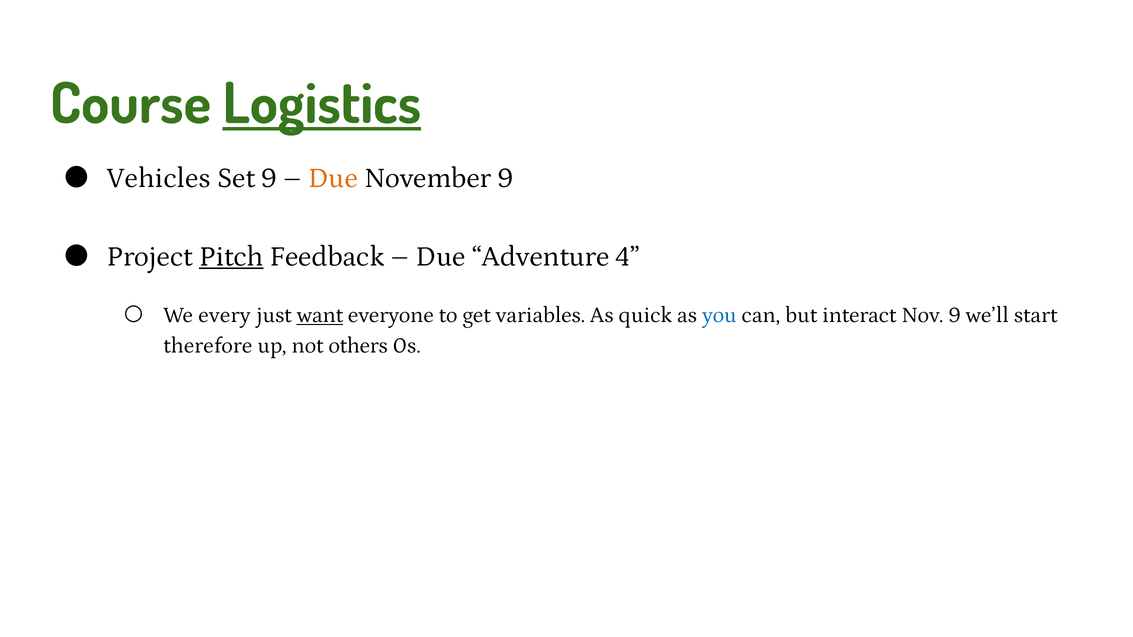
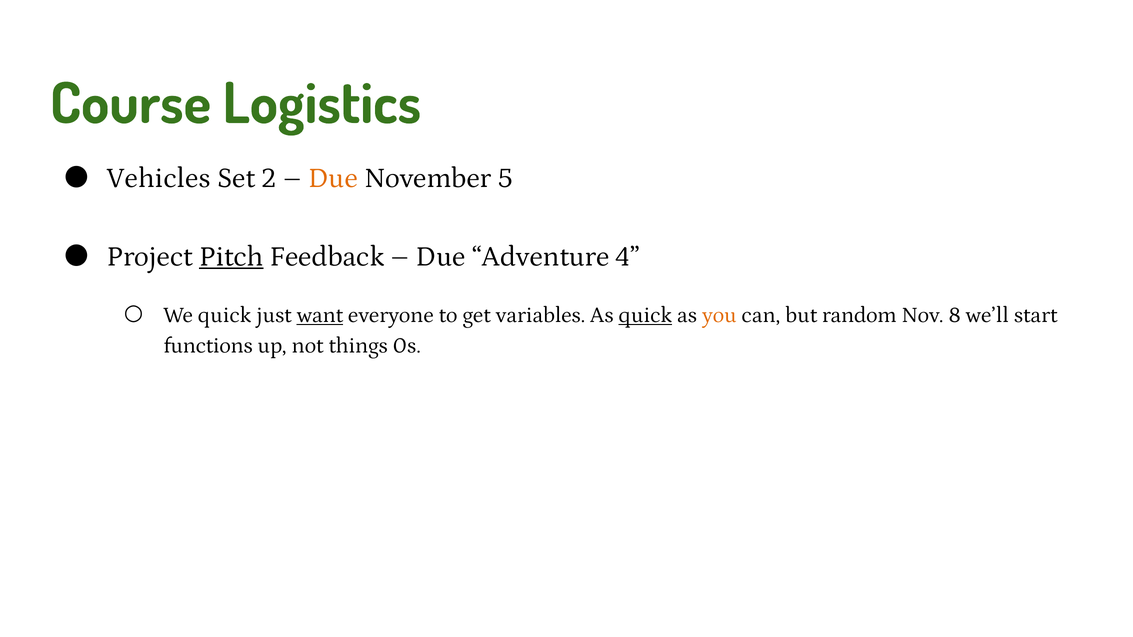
Logistics underline: present -> none
Set 9: 9 -> 2
November 9: 9 -> 5
We every: every -> quick
quick at (645, 315) underline: none -> present
you colour: blue -> orange
interact: interact -> random
Nov 9: 9 -> 8
therefore: therefore -> functions
others: others -> things
